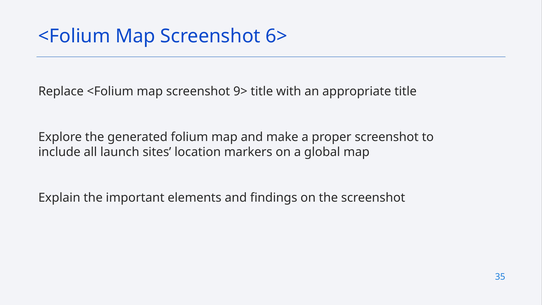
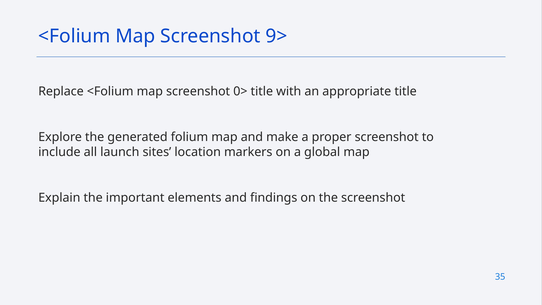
6>: 6> -> 9>
9>: 9> -> 0>
